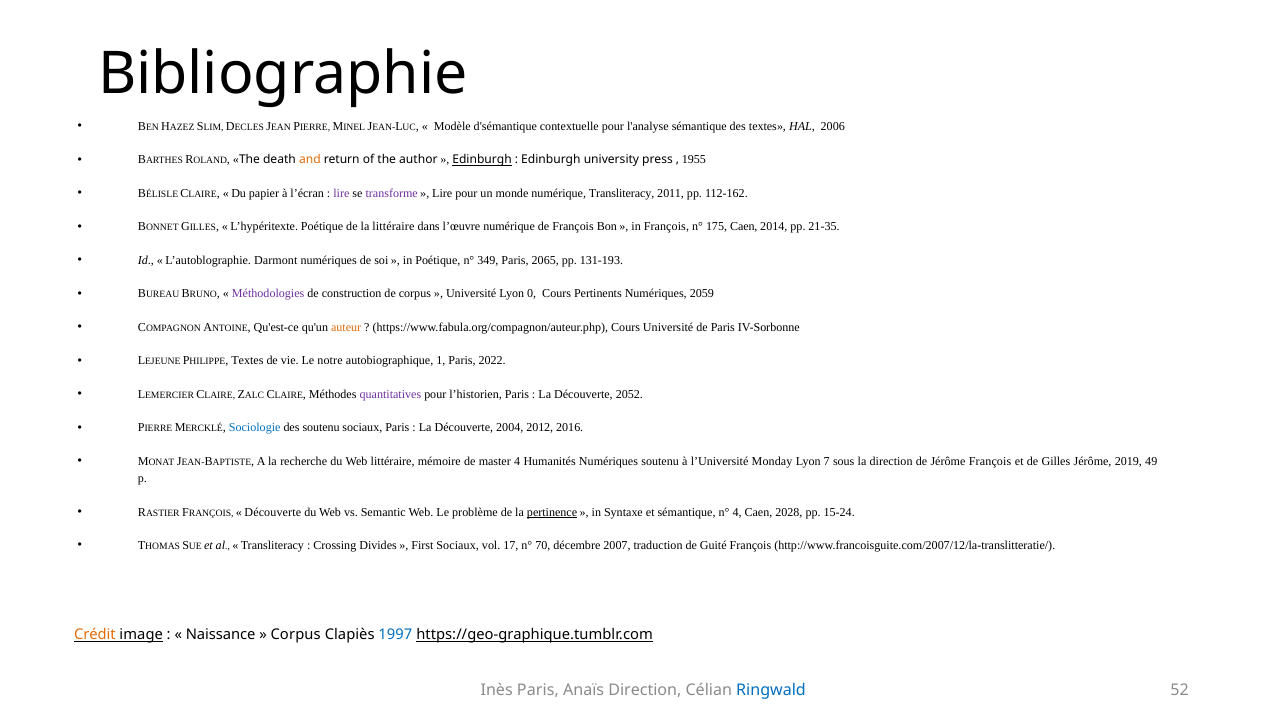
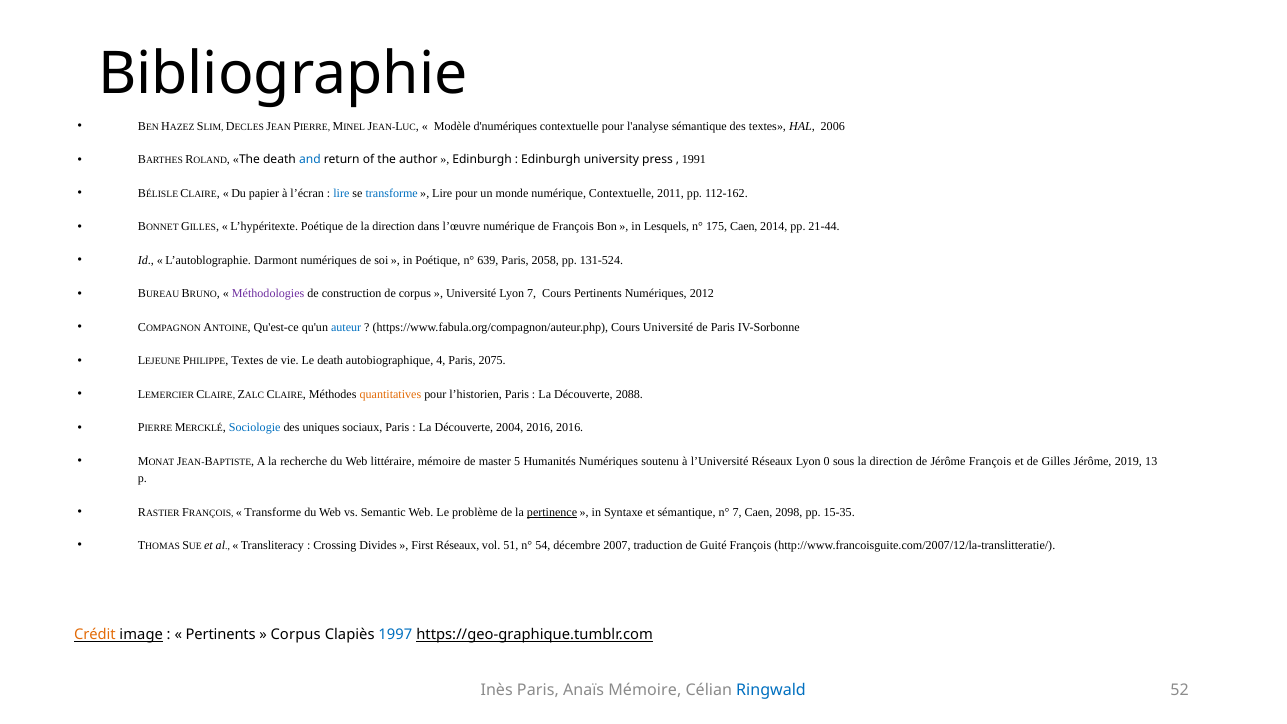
d'sémantique: d'sémantique -> d'numériques
and colour: orange -> blue
Edinburgh at (482, 160) underline: present -> none
1955: 1955 -> 1991
lire at (341, 193) colour: purple -> blue
transforme at (392, 193) colour: purple -> blue
numérique Transliteracy: Transliteracy -> Contextuelle
de la littéraire: littéraire -> direction
in François: François -> Lesquels
21-35: 21-35 -> 21-44
349: 349 -> 639
2065: 2065 -> 2058
131-193: 131-193 -> 131-524
Lyon 0: 0 -> 7
2059: 2059 -> 2012
auteur colour: orange -> blue
Le notre: notre -> death
1: 1 -> 4
2022: 2022 -> 2075
quantitatives colour: purple -> orange
2052: 2052 -> 2088
des soutenu: soutenu -> uniques
2004 2012: 2012 -> 2016
master 4: 4 -> 5
l’Université Monday: Monday -> Réseaux
7: 7 -> 0
49: 49 -> 13
Découverte at (273, 512): Découverte -> Transforme
n° 4: 4 -> 7
2028: 2028 -> 2098
15-24: 15-24 -> 15-35
First Sociaux: Sociaux -> Réseaux
17: 17 -> 51
70: 70 -> 54
Naissance at (221, 635): Naissance -> Pertinents
Anaïs Direction: Direction -> Mémoire
